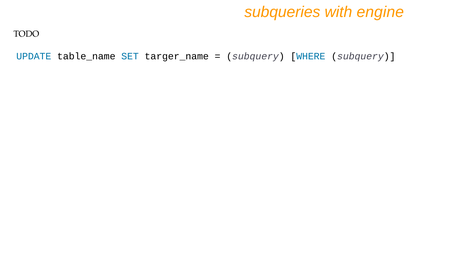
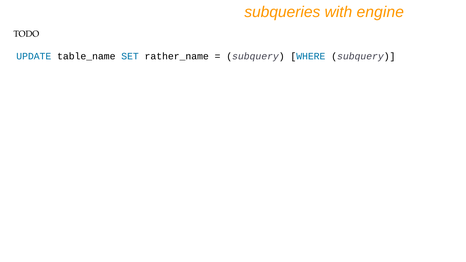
targer_name: targer_name -> rather_name
